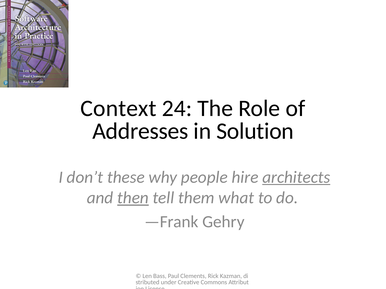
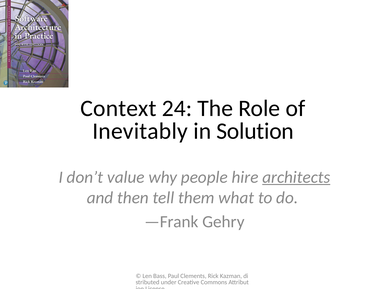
Addresses: Addresses -> Inevitably
these: these -> value
then underline: present -> none
